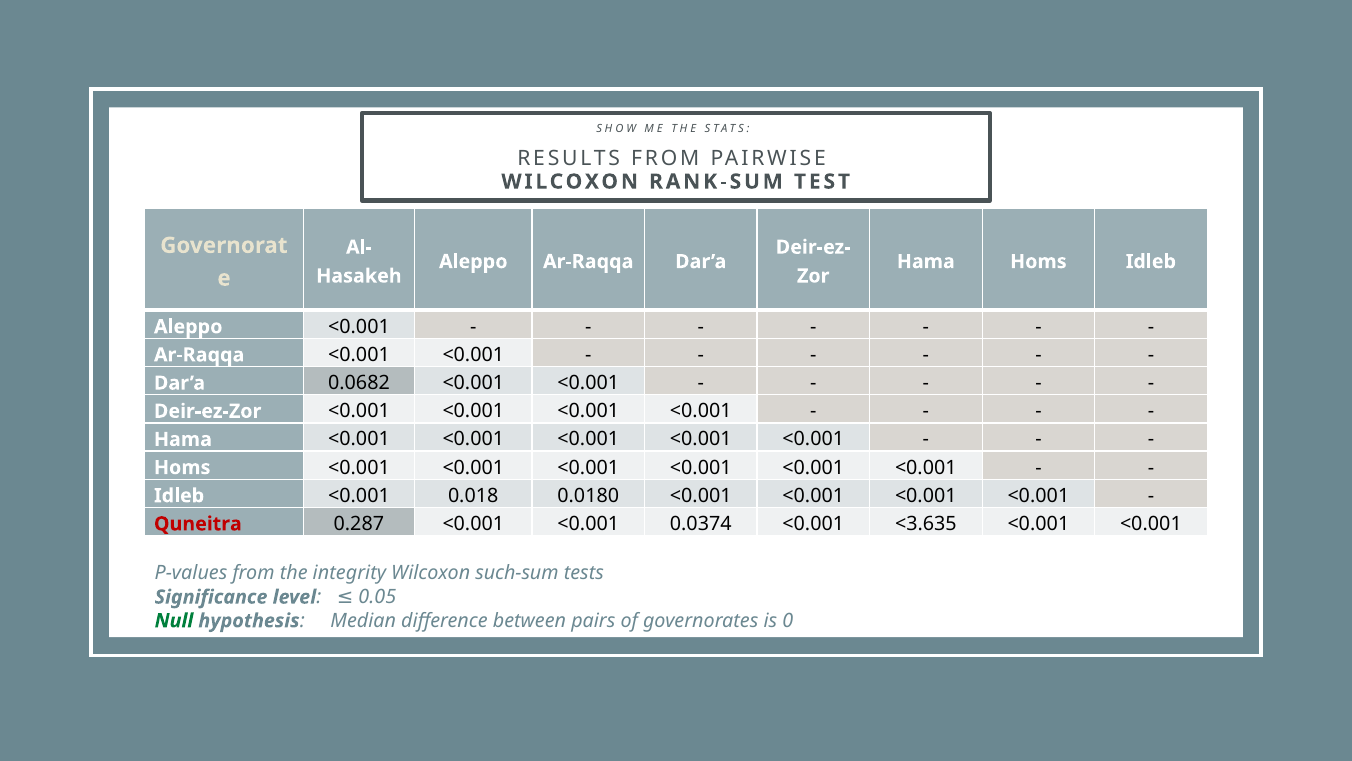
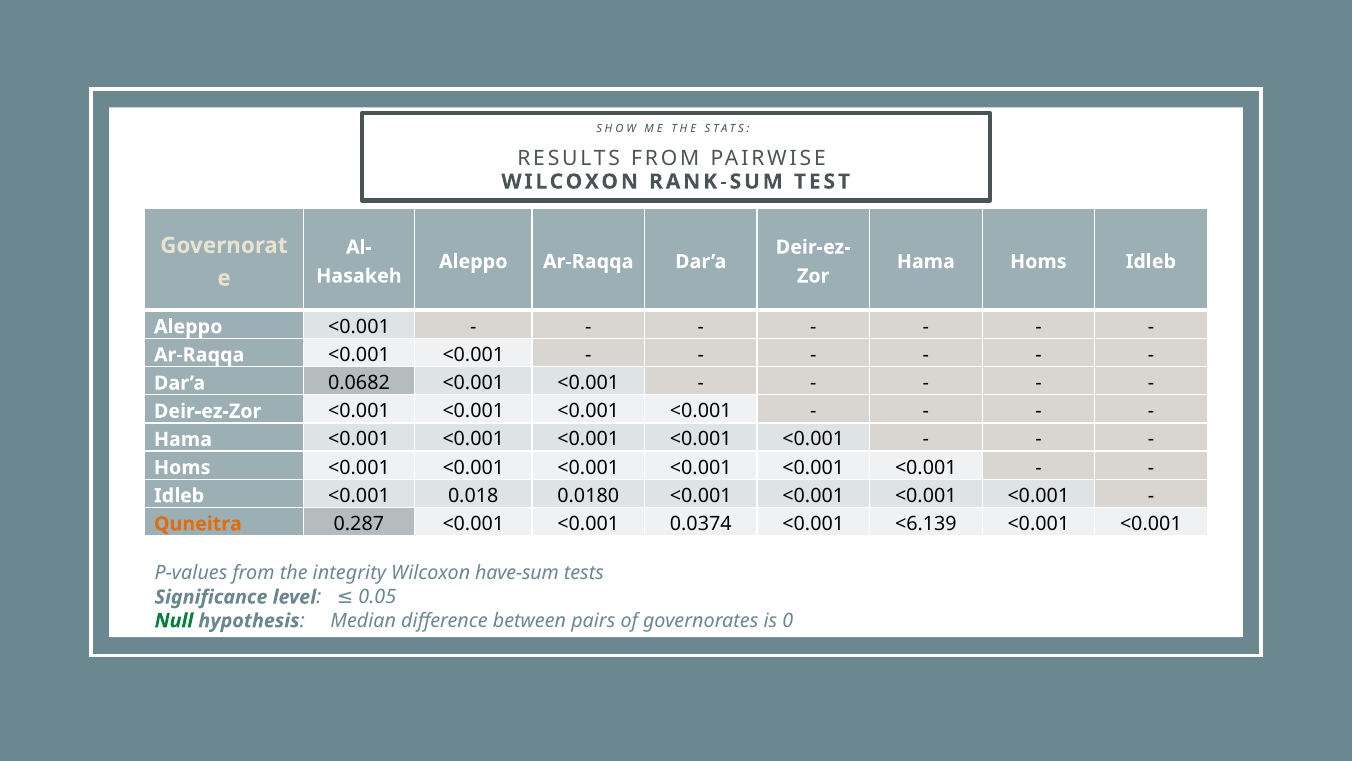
Quneitra colour: red -> orange
<3.635: <3.635 -> <6.139
such-sum: such-sum -> have-sum
